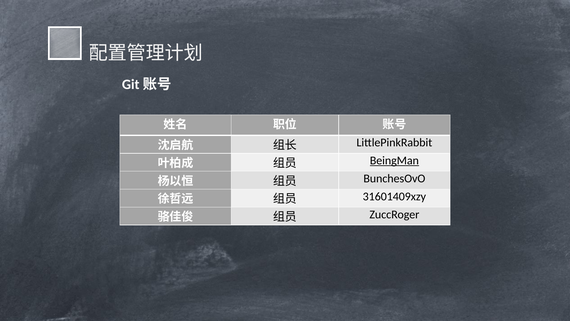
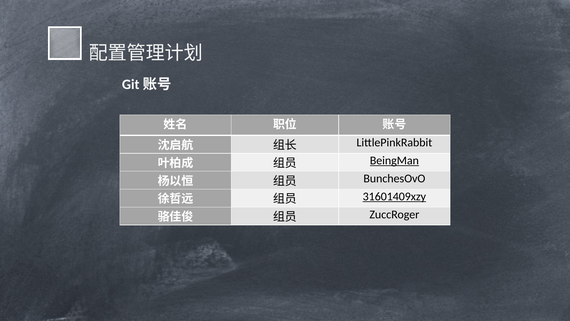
31601409xzy underline: none -> present
